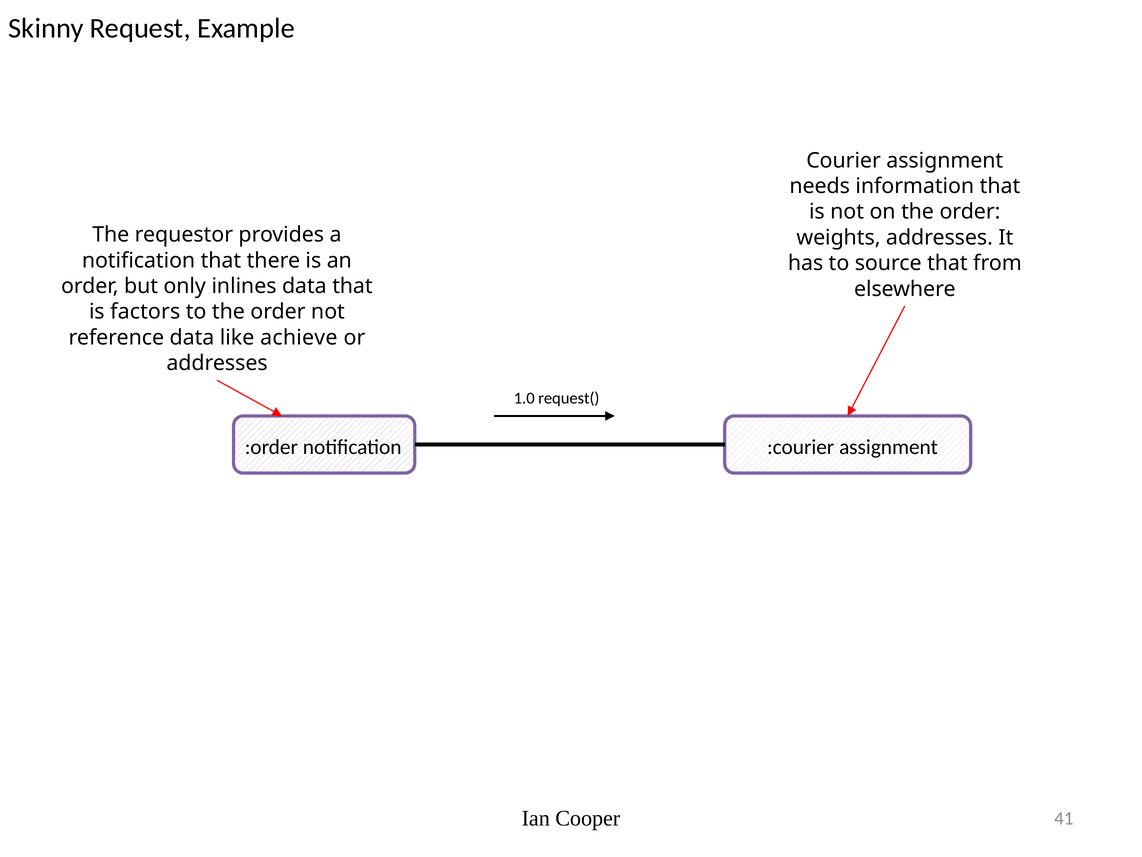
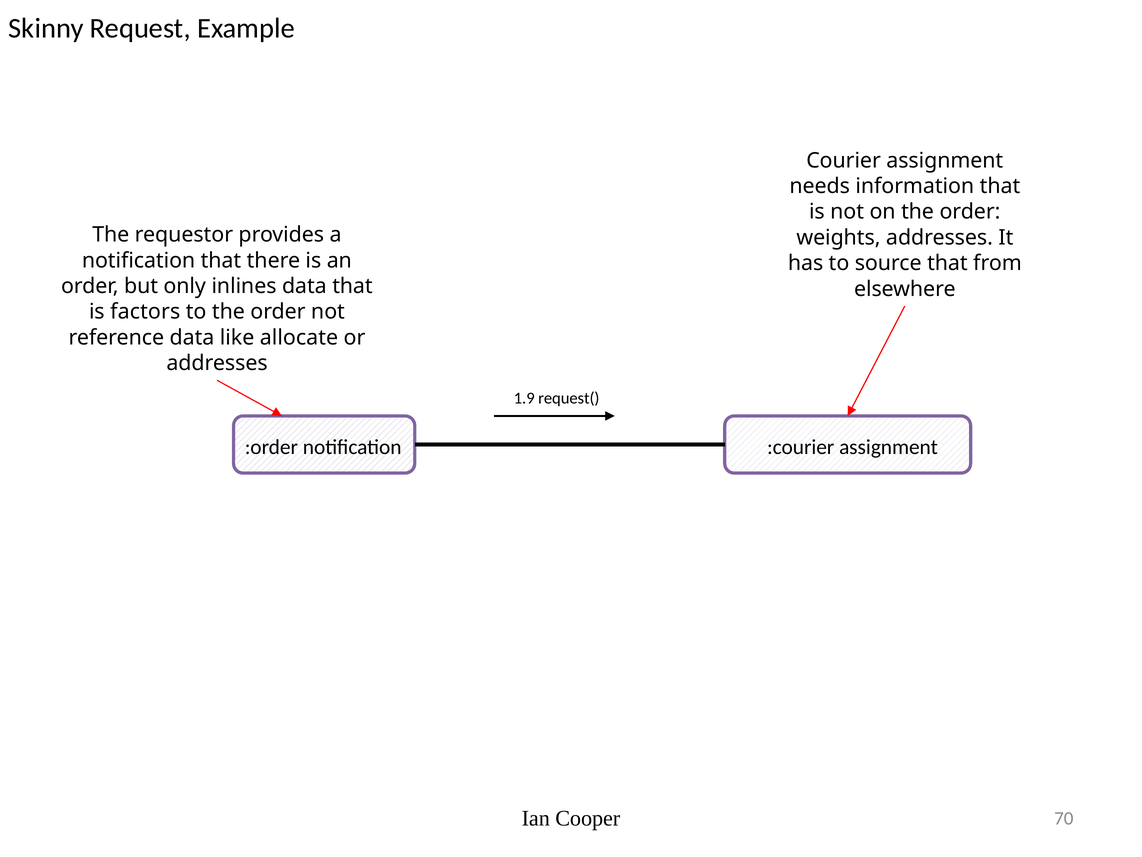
achieve: achieve -> allocate
1.0: 1.0 -> 1.9
41: 41 -> 70
